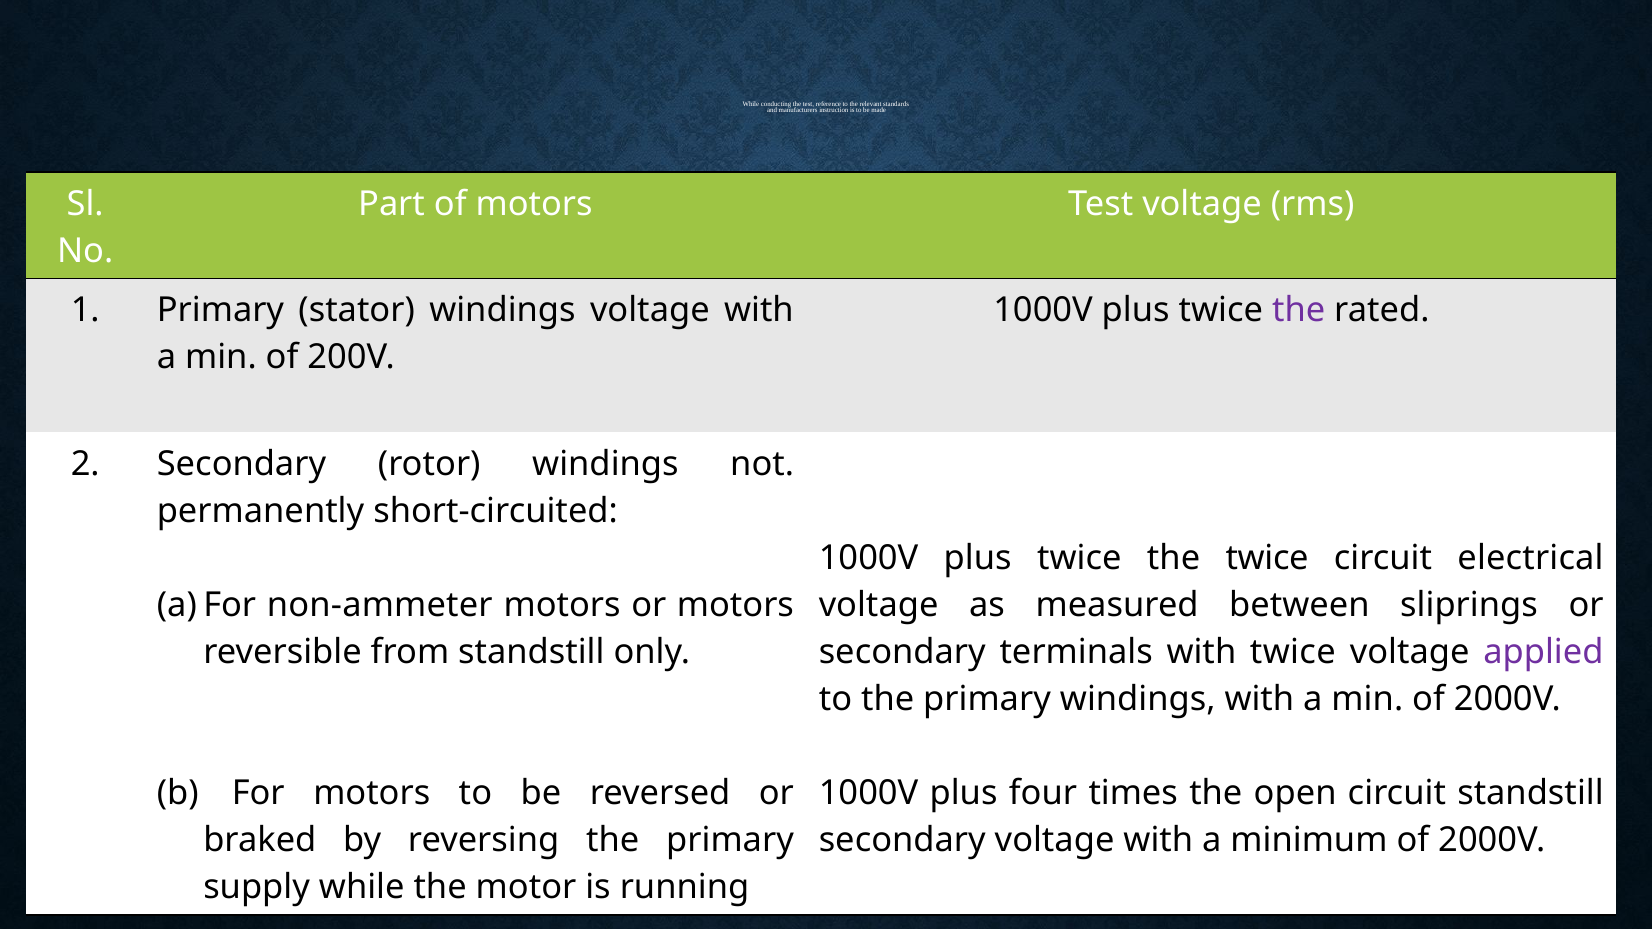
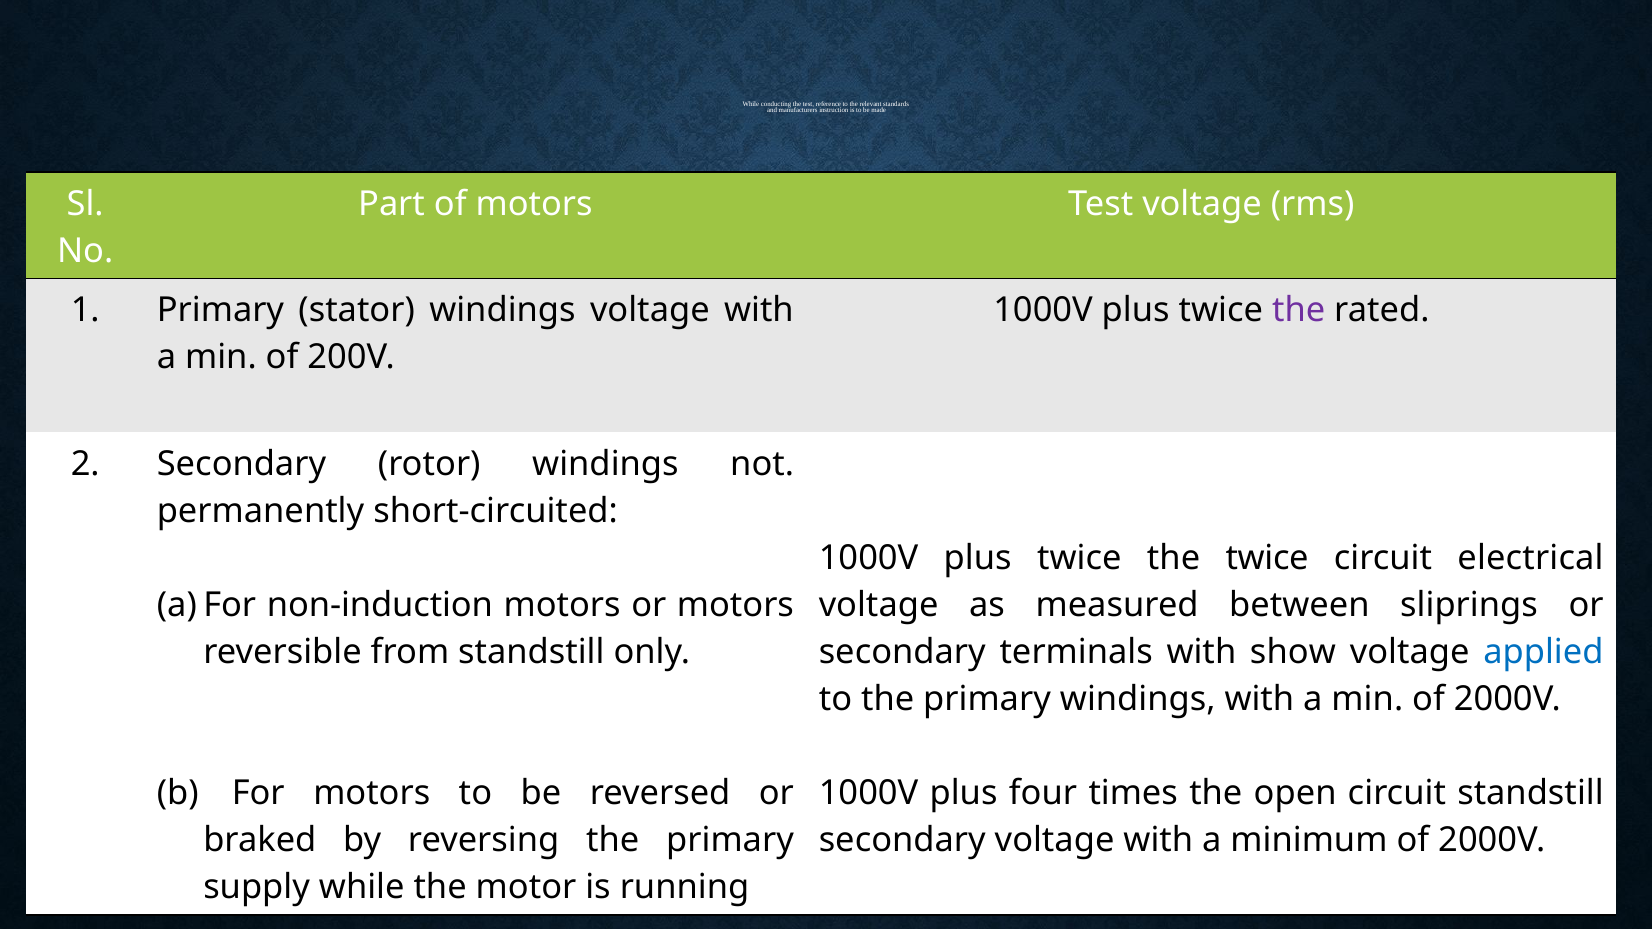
non-ammeter: non-ammeter -> non-induction
with twice: twice -> show
applied colour: purple -> blue
